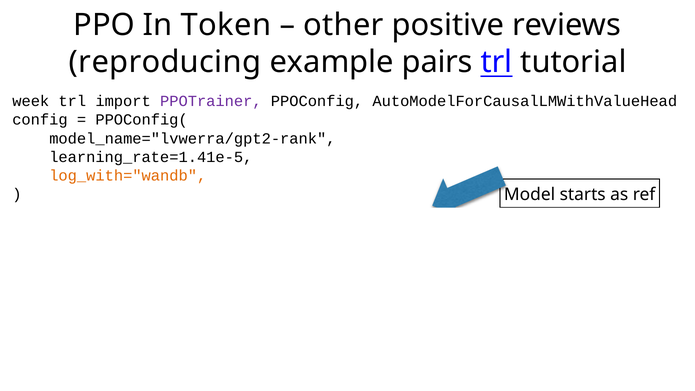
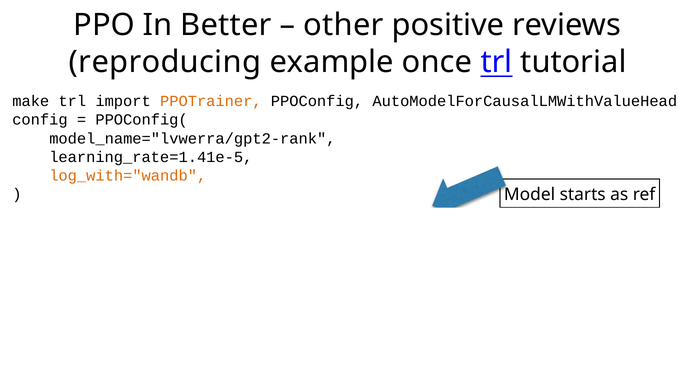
Token: Token -> Better
pairs: pairs -> once
week: week -> make
PPOTrainer colour: purple -> orange
